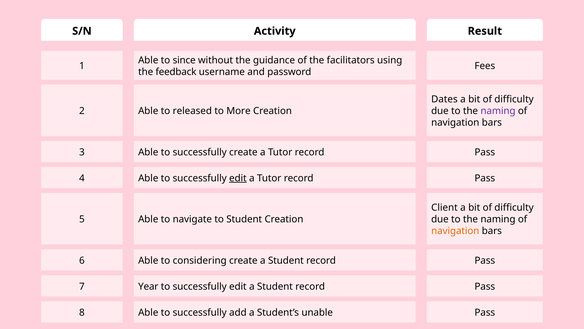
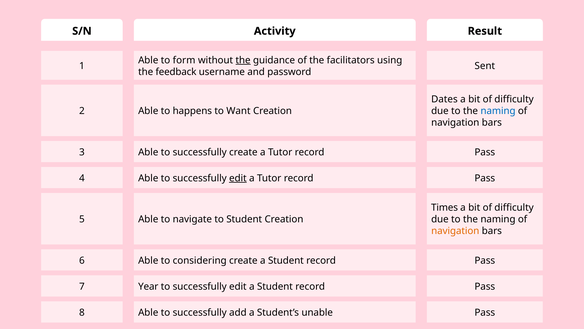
since: since -> form
the at (243, 60) underline: none -> present
Fees: Fees -> Sent
released: released -> happens
More: More -> Want
naming at (498, 111) colour: purple -> blue
Client: Client -> Times
